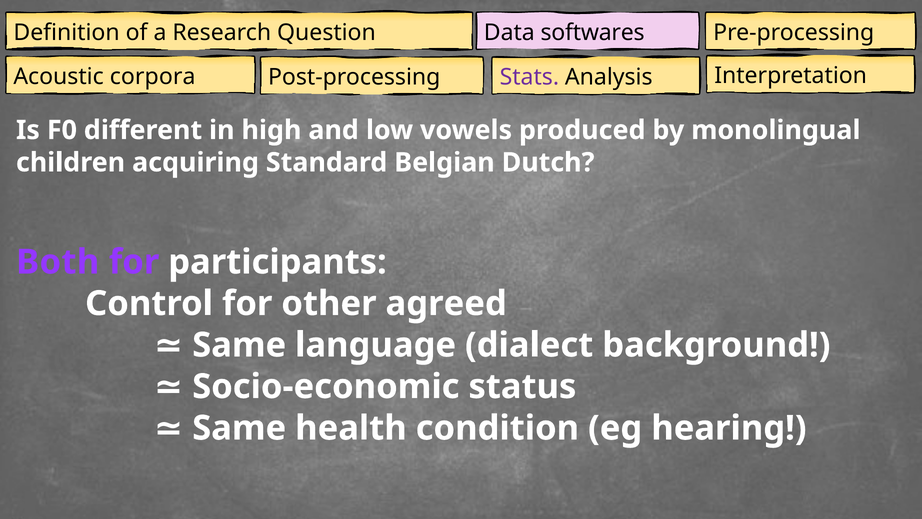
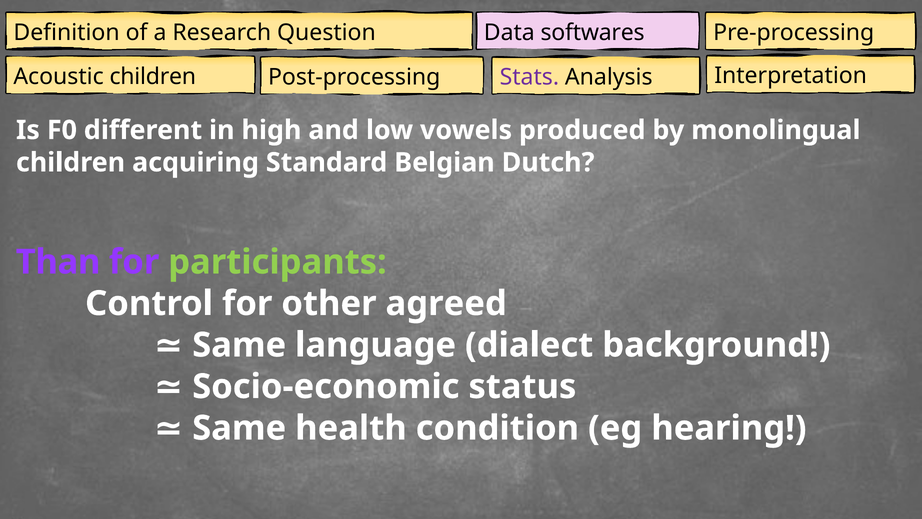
Acoustic corpora: corpora -> children
Both: Both -> Than
participants colour: white -> light green
